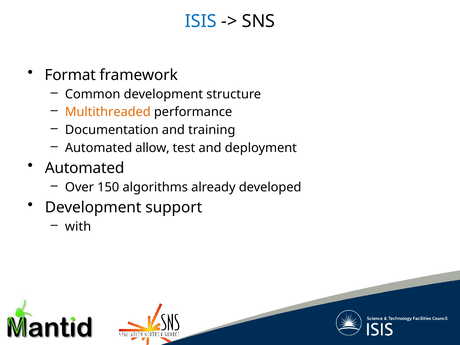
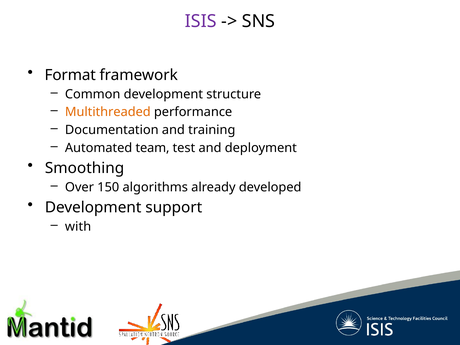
ISIS colour: blue -> purple
allow: allow -> team
Automated at (85, 168): Automated -> Smoothing
